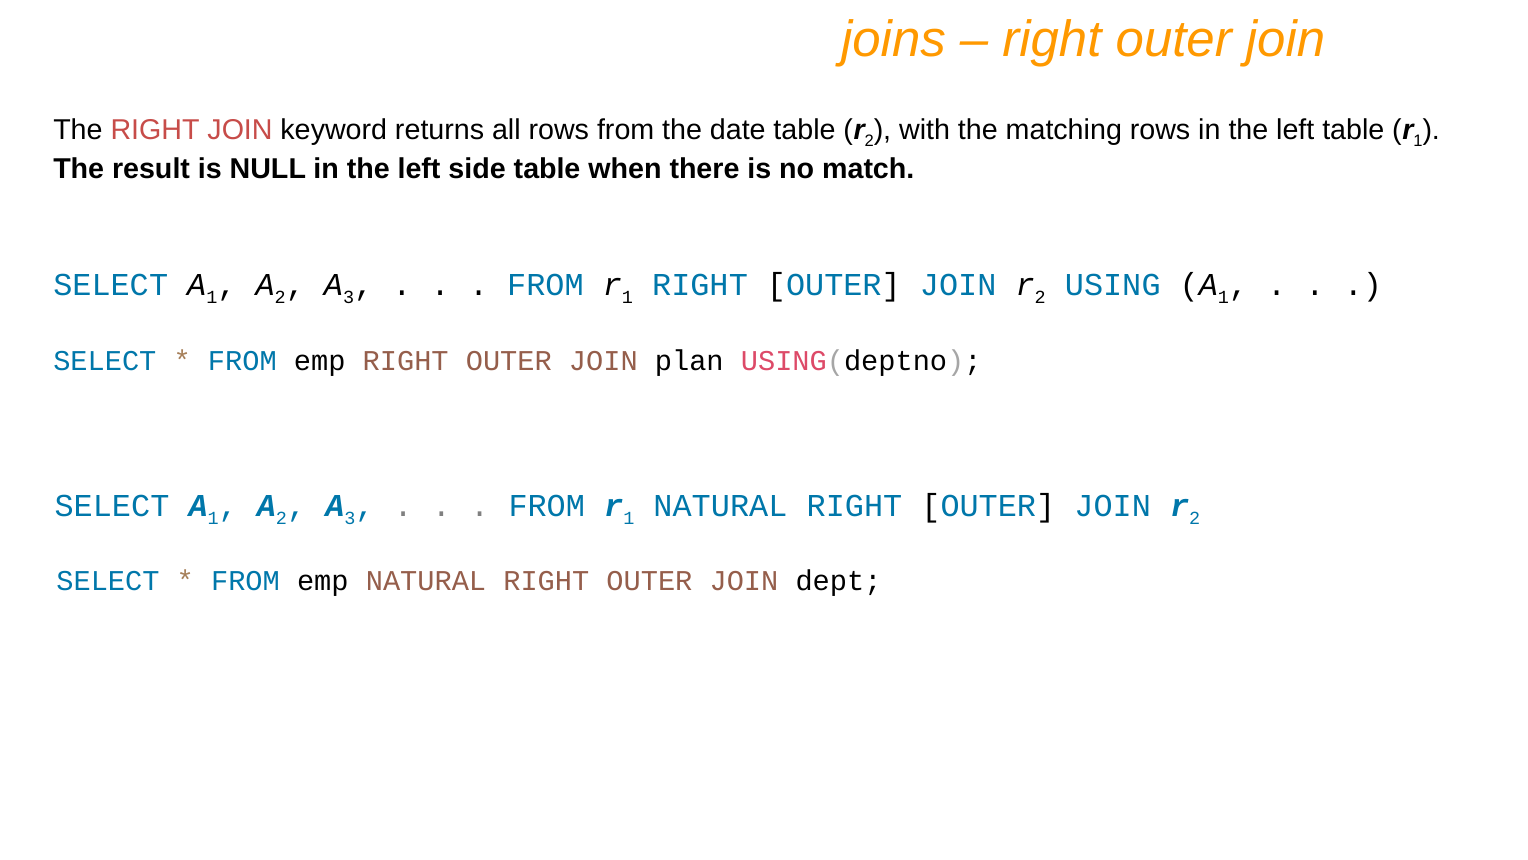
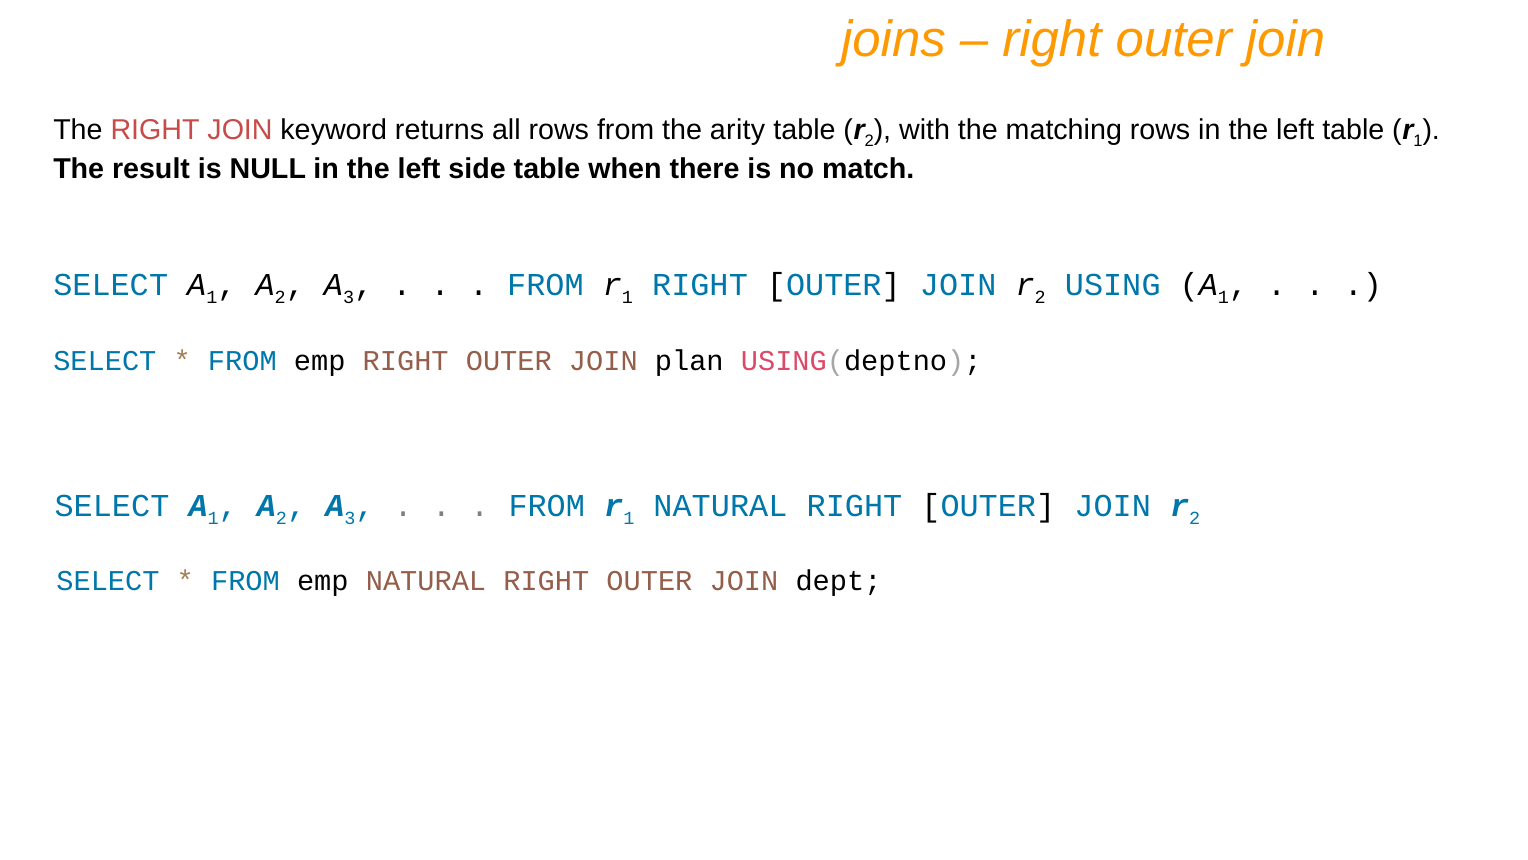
date: date -> arity
